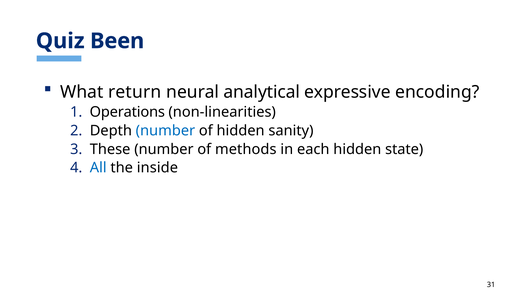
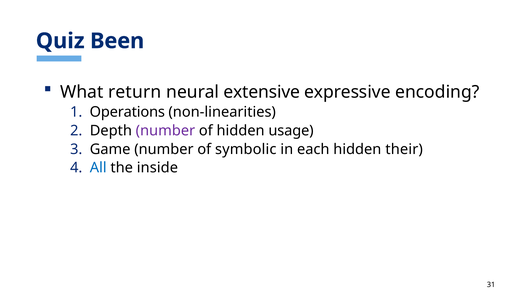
analytical: analytical -> extensive
number at (165, 130) colour: blue -> purple
sanity: sanity -> usage
These: These -> Game
methods: methods -> symbolic
state: state -> their
